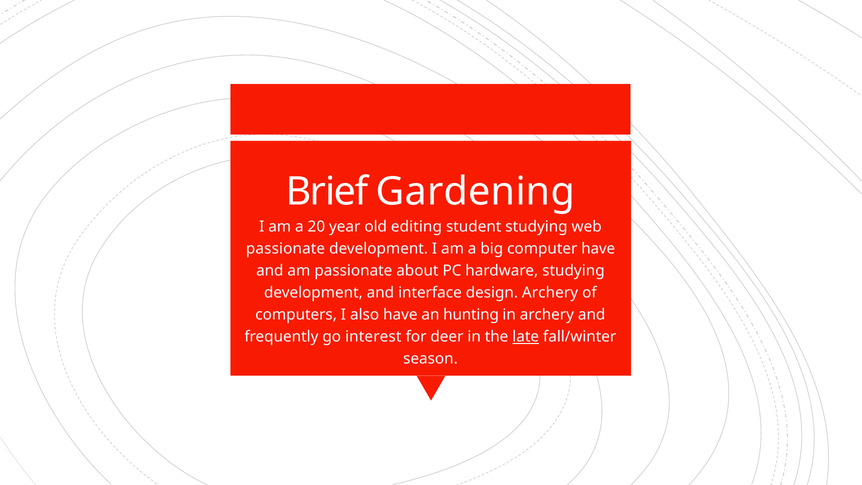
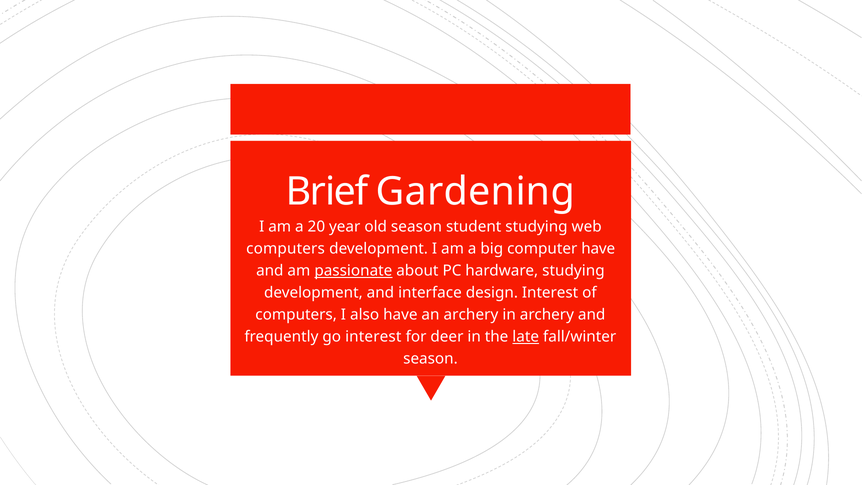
old editing: editing -> season
passionate at (286, 249): passionate -> computers
passionate at (353, 271) underline: none -> present
design Archery: Archery -> Interest
an hunting: hunting -> archery
